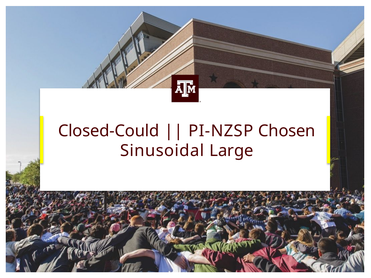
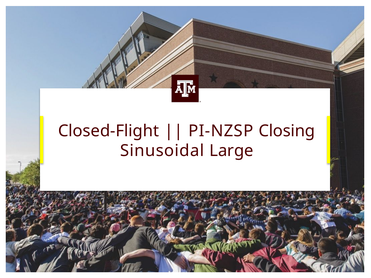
Closed-Could: Closed-Could -> Closed-Flight
Chosen: Chosen -> Closing
